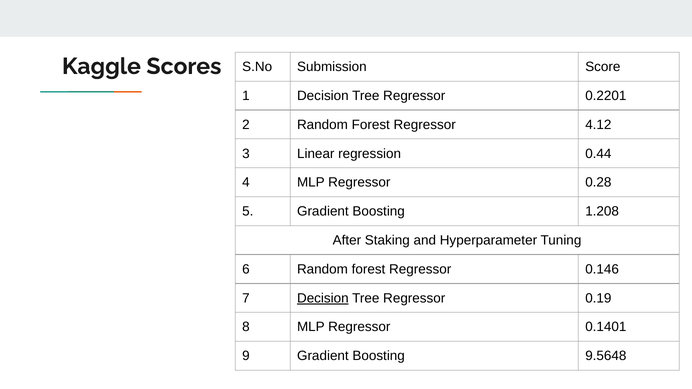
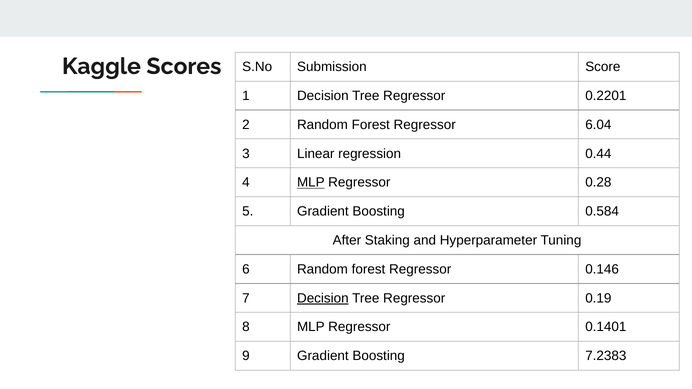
4.12: 4.12 -> 6.04
MLP at (311, 183) underline: none -> present
1.208: 1.208 -> 0.584
9.5648: 9.5648 -> 7.2383
